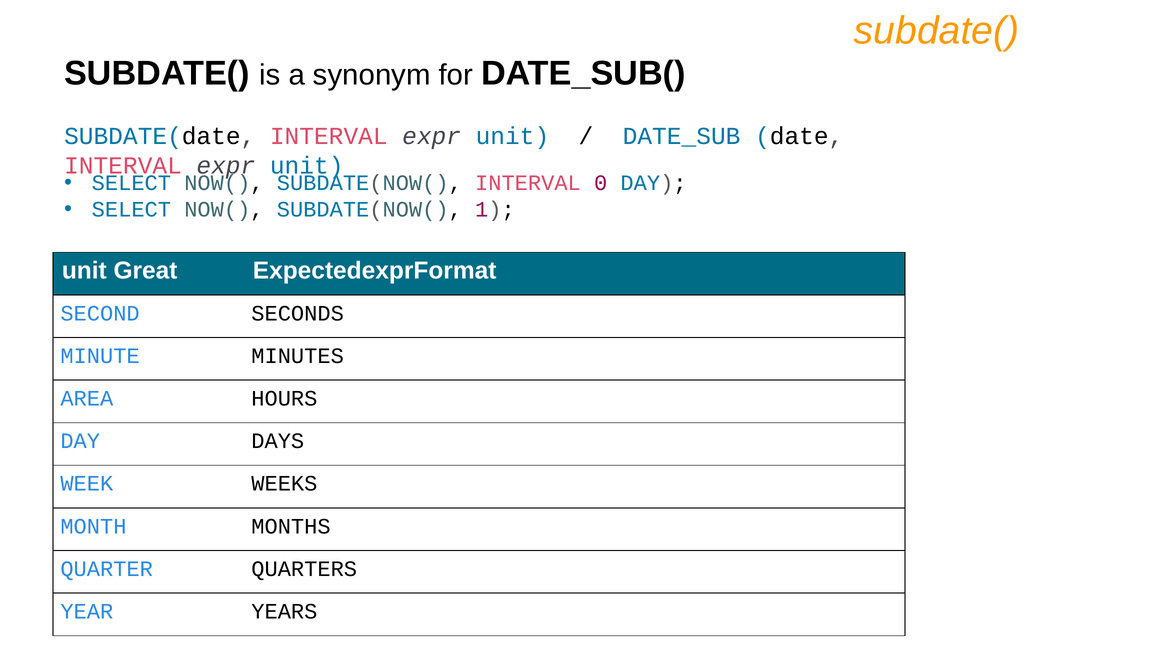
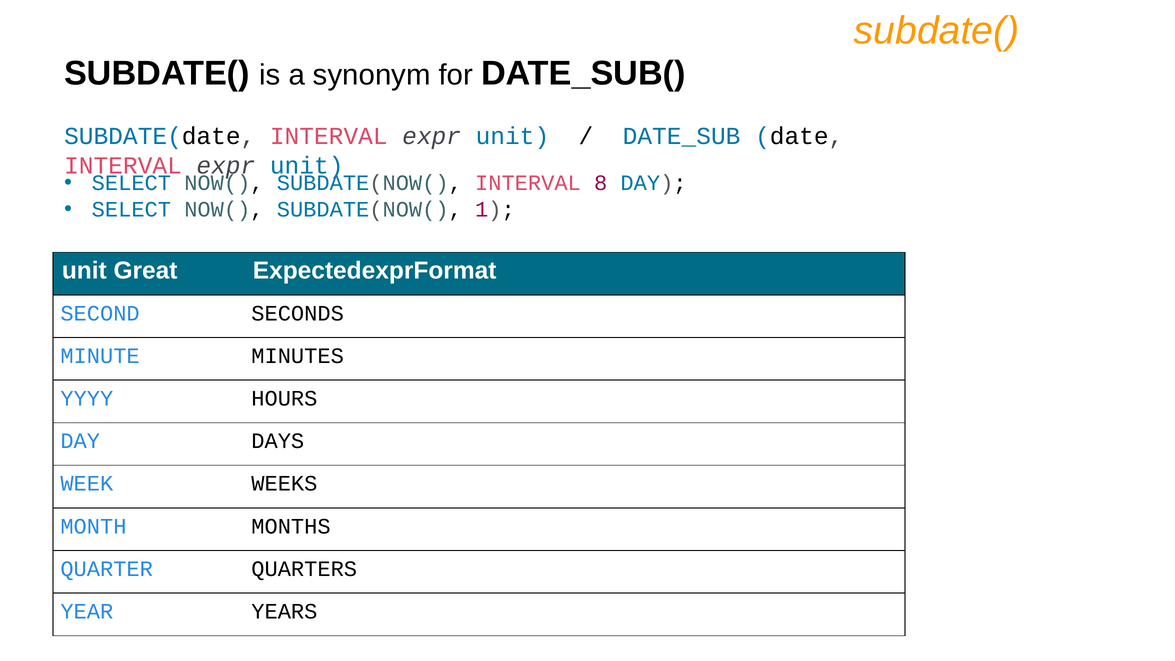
0: 0 -> 8
AREA: AREA -> YYYY
